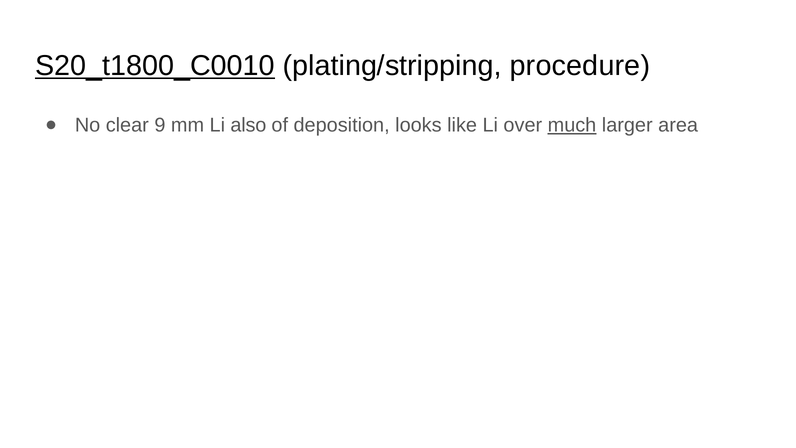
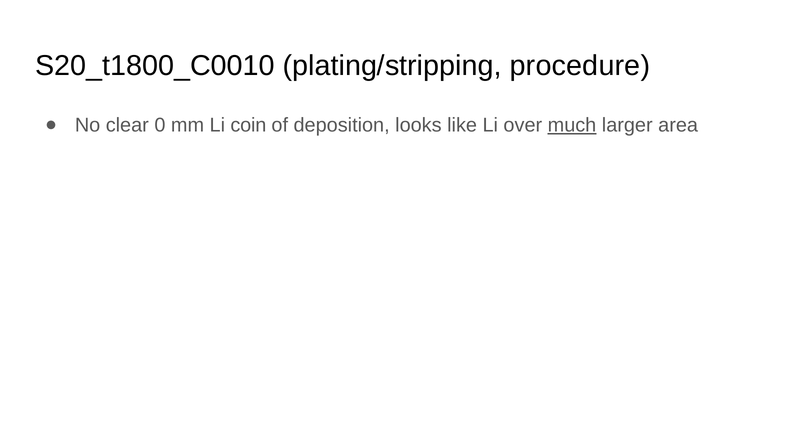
S20_t1800_C0010 underline: present -> none
9: 9 -> 0
also: also -> coin
